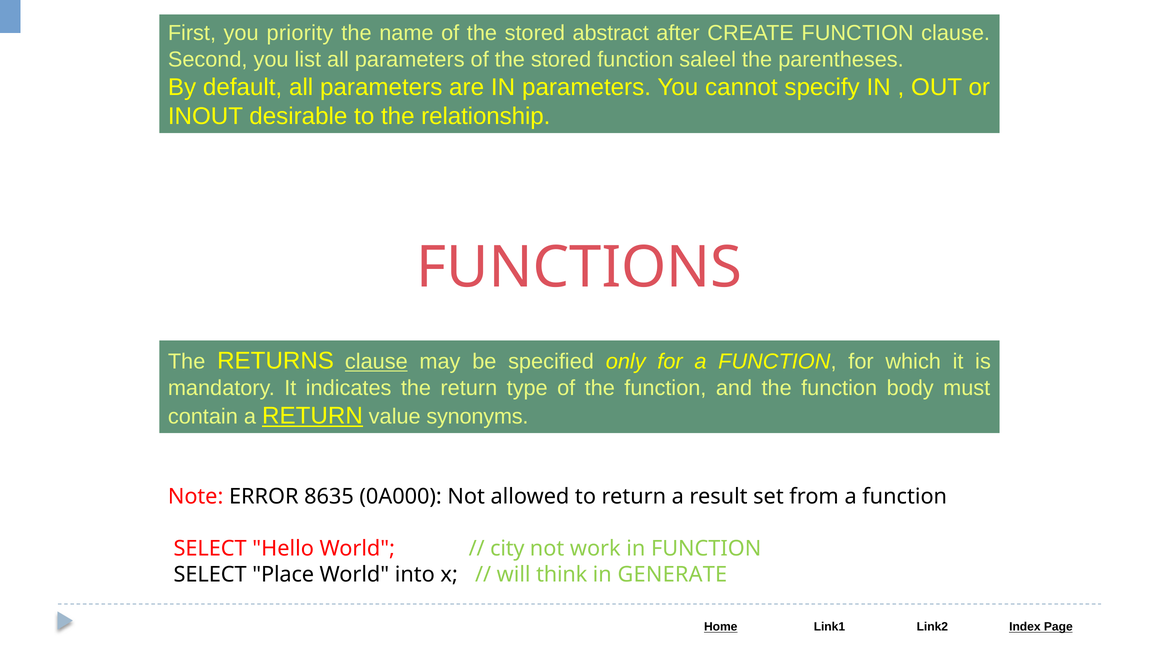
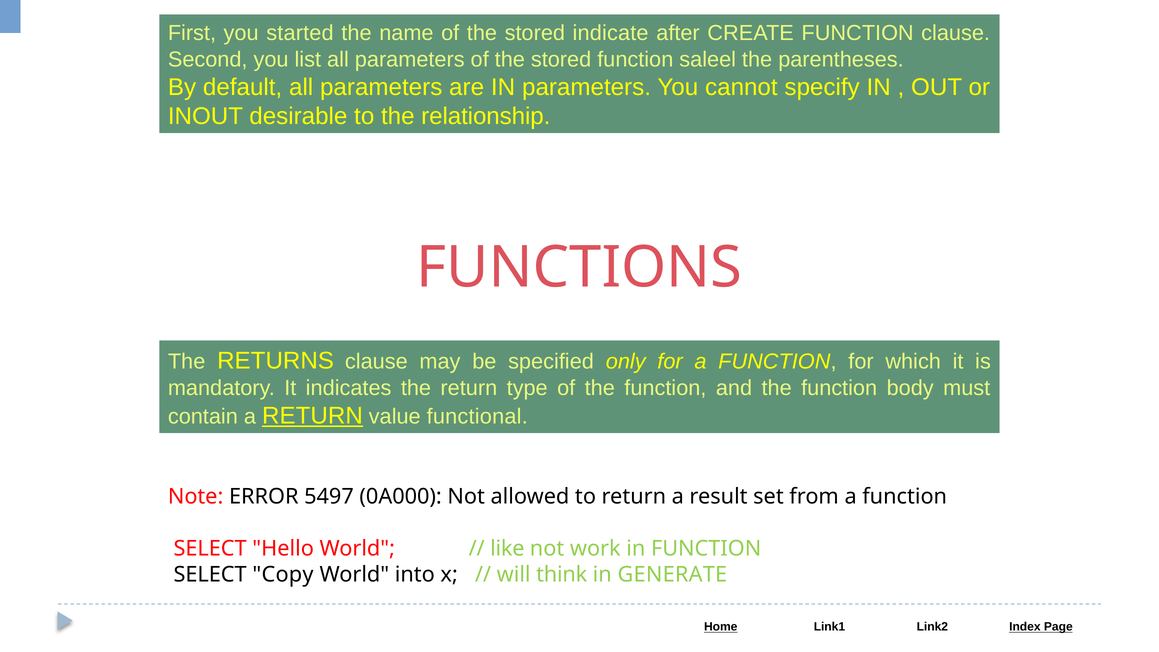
priority: priority -> started
abstract: abstract -> indicate
clause at (376, 362) underline: present -> none
synonyms: synonyms -> functional
8635: 8635 -> 5497
city: city -> like
Place: Place -> Copy
